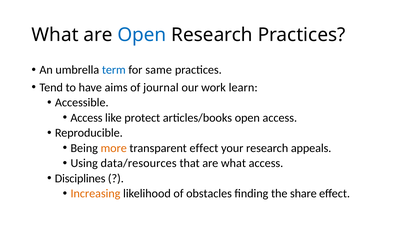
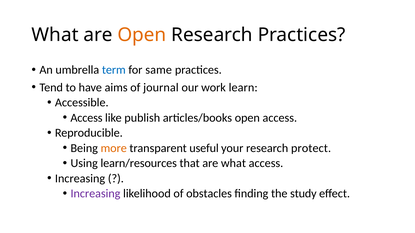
Open at (142, 35) colour: blue -> orange
protect: protect -> publish
transparent effect: effect -> useful
appeals: appeals -> protect
data/resources: data/resources -> learn/resources
Disciplines at (80, 179): Disciplines -> Increasing
Increasing at (95, 194) colour: orange -> purple
share: share -> study
